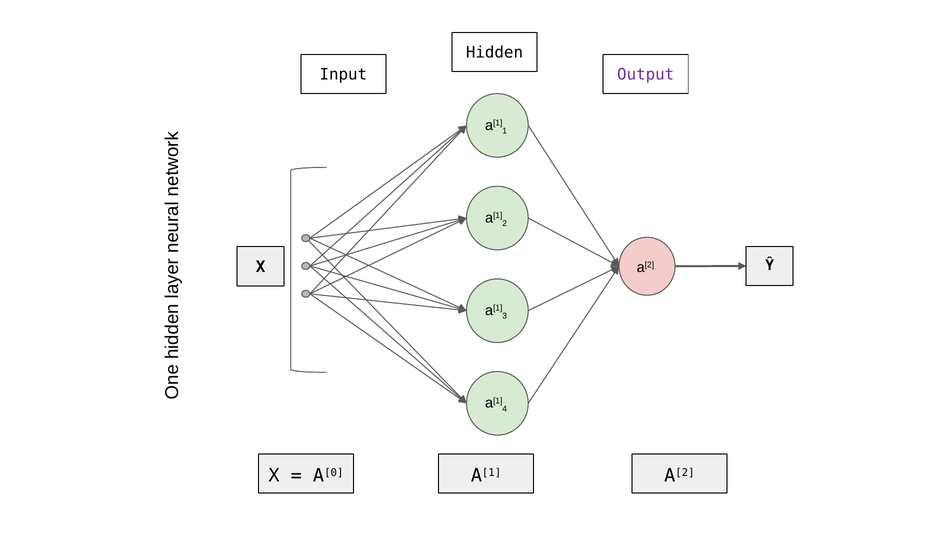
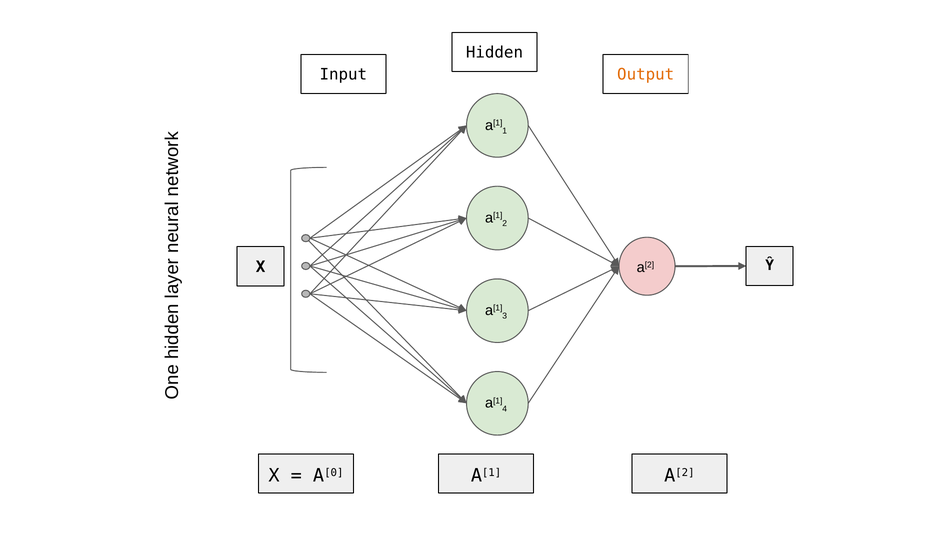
Output colour: purple -> orange
